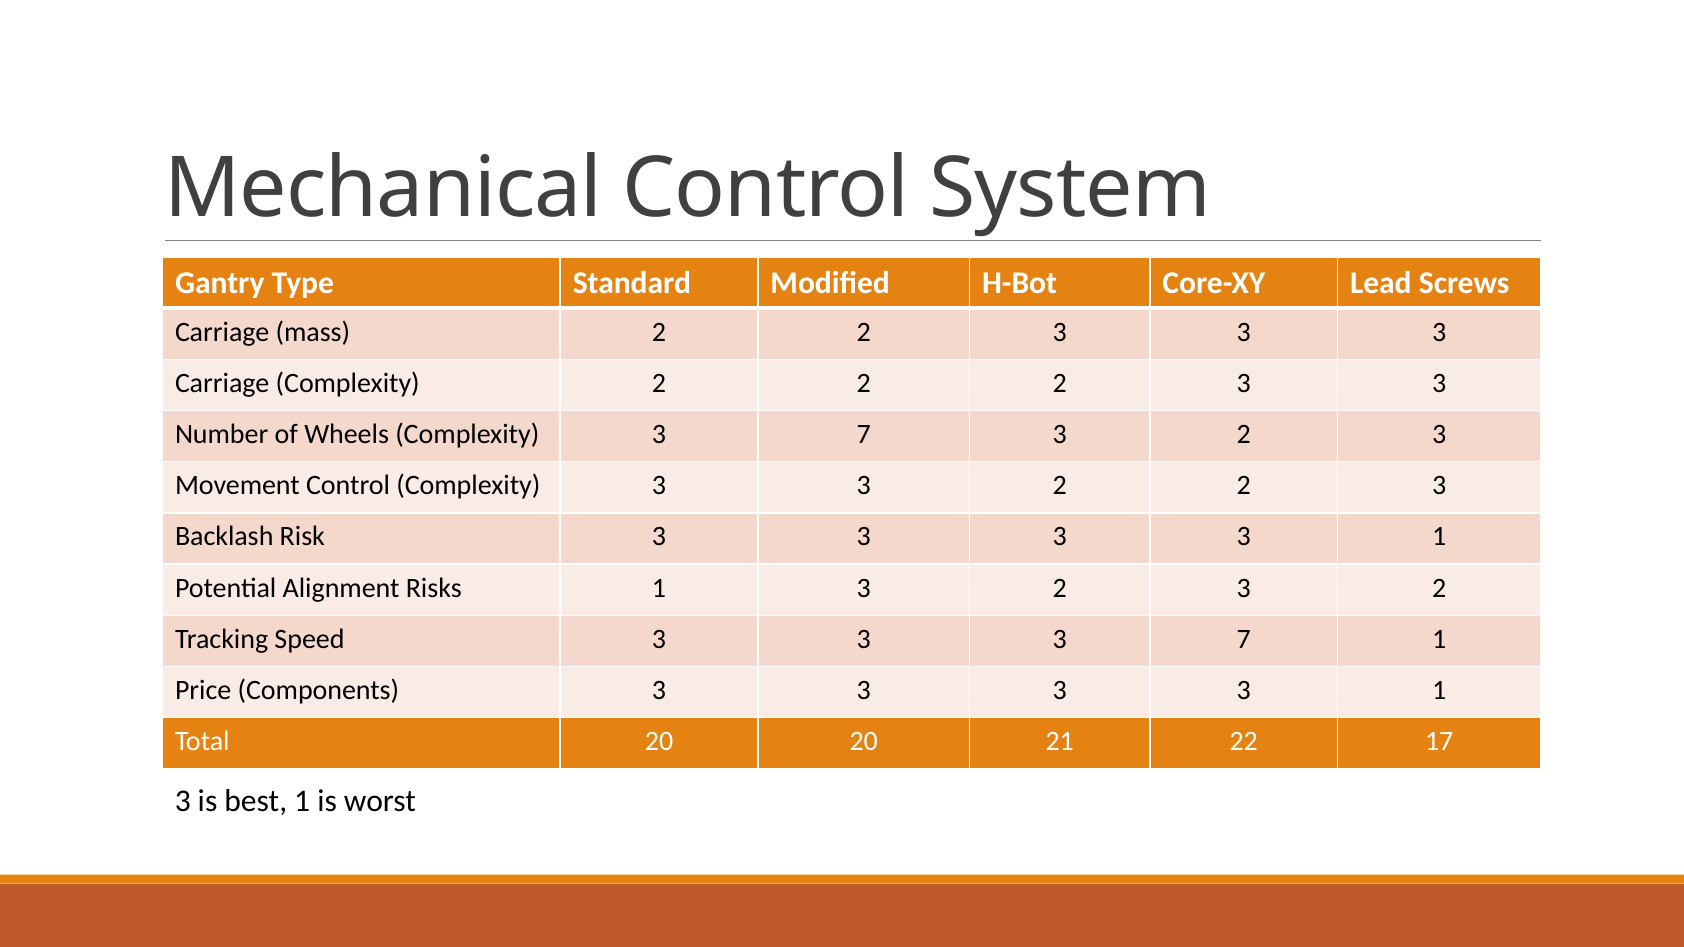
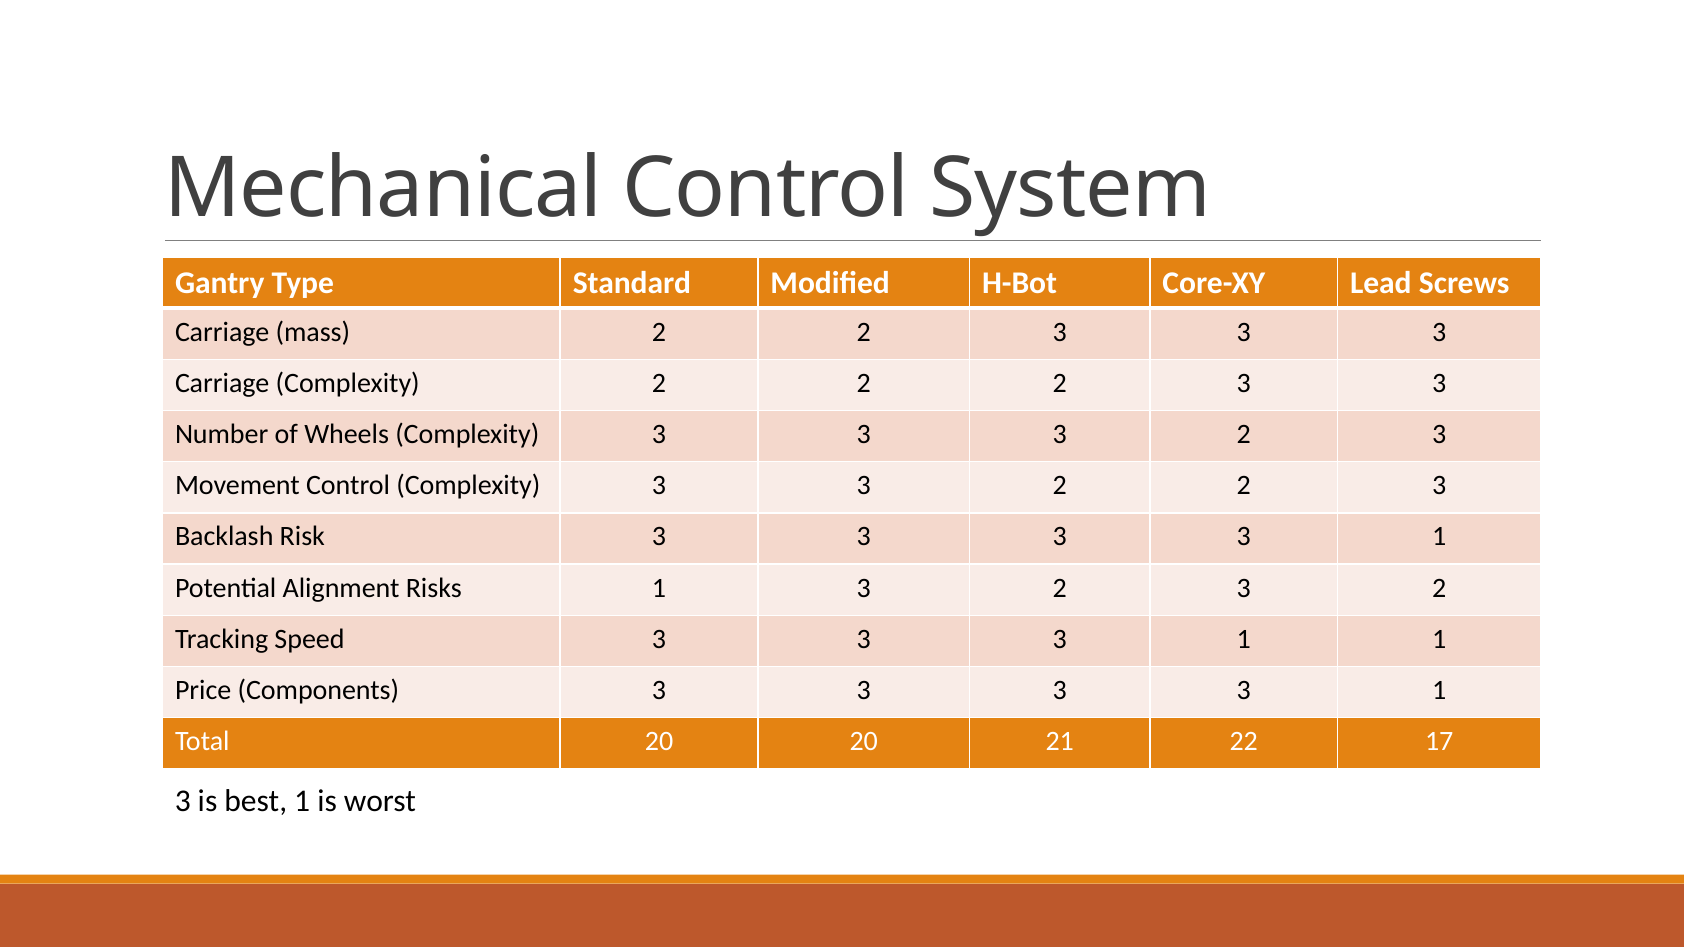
Wheels Complexity 3 7: 7 -> 3
7 at (1244, 639): 7 -> 1
